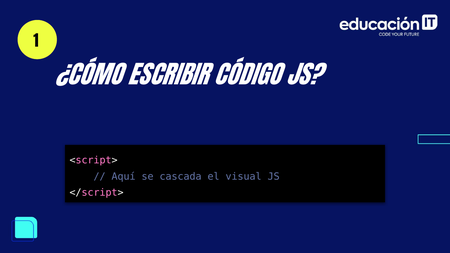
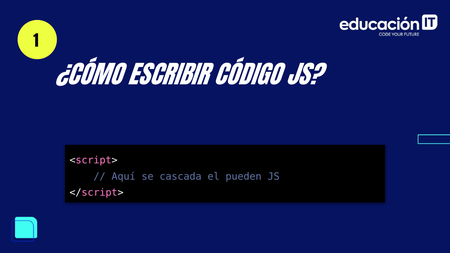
visual: visual -> pueden
